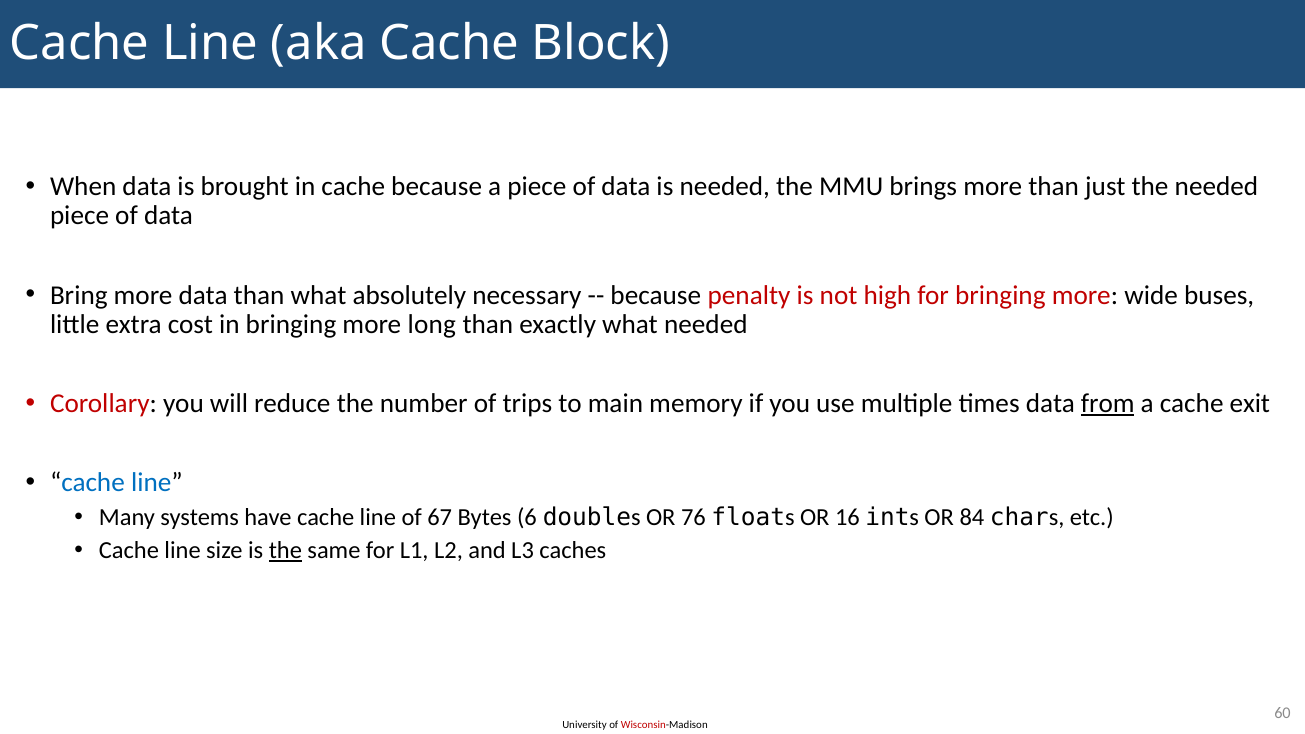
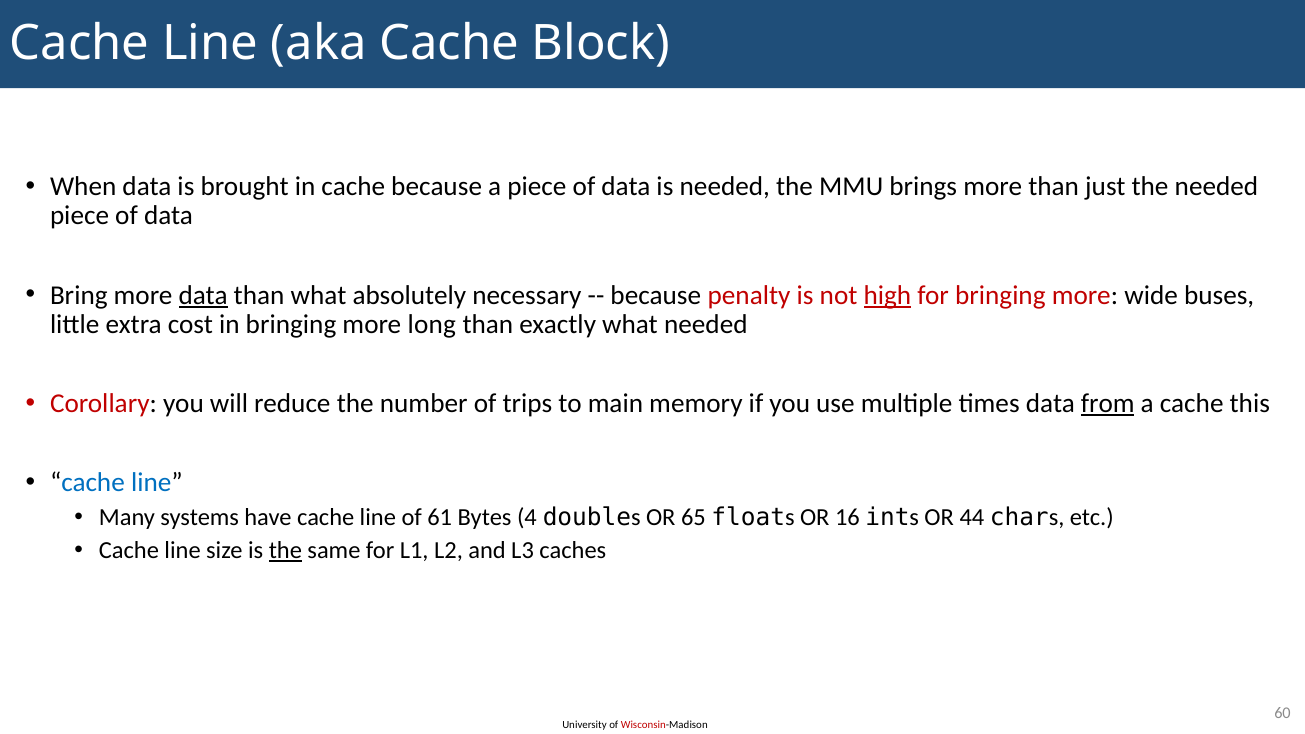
data at (203, 295) underline: none -> present
high underline: none -> present
exit: exit -> this
67: 67 -> 61
6: 6 -> 4
76: 76 -> 65
84: 84 -> 44
